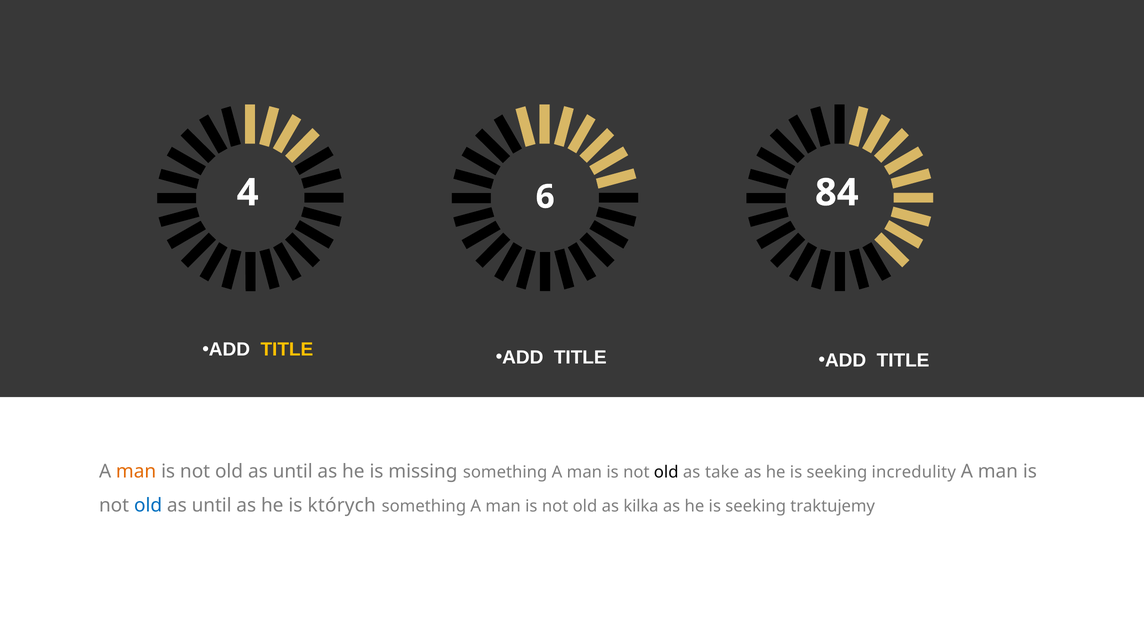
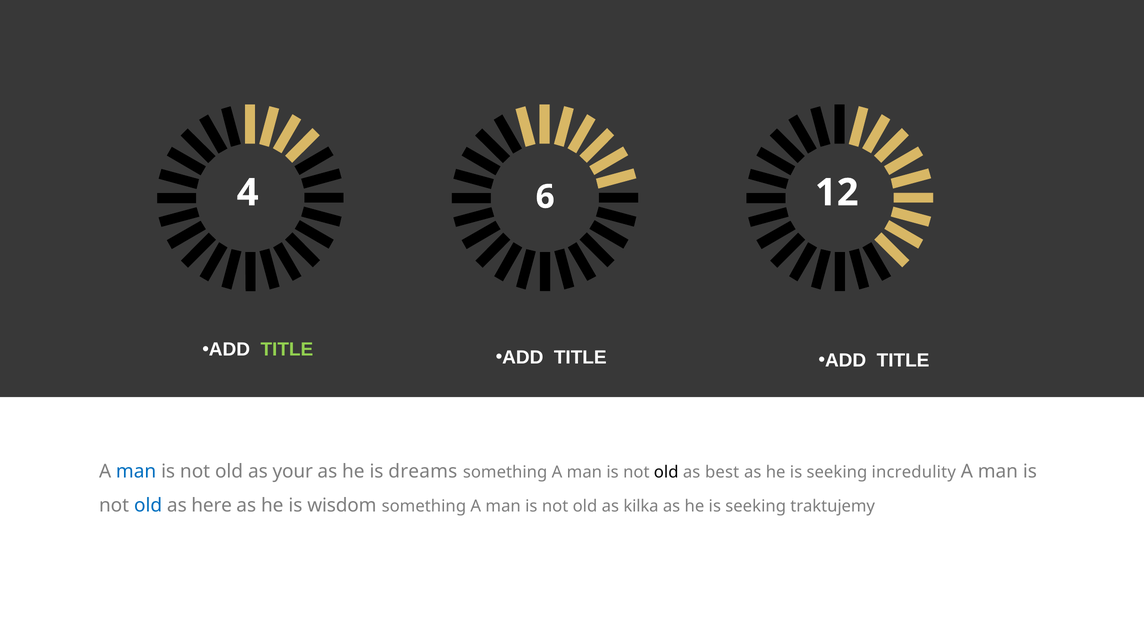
84: 84 -> 12
TITLE at (287, 349) colour: yellow -> light green
man at (136, 471) colour: orange -> blue
until at (293, 471): until -> your
missing: missing -> dreams
take: take -> best
until at (212, 505): until -> here
których: których -> wisdom
